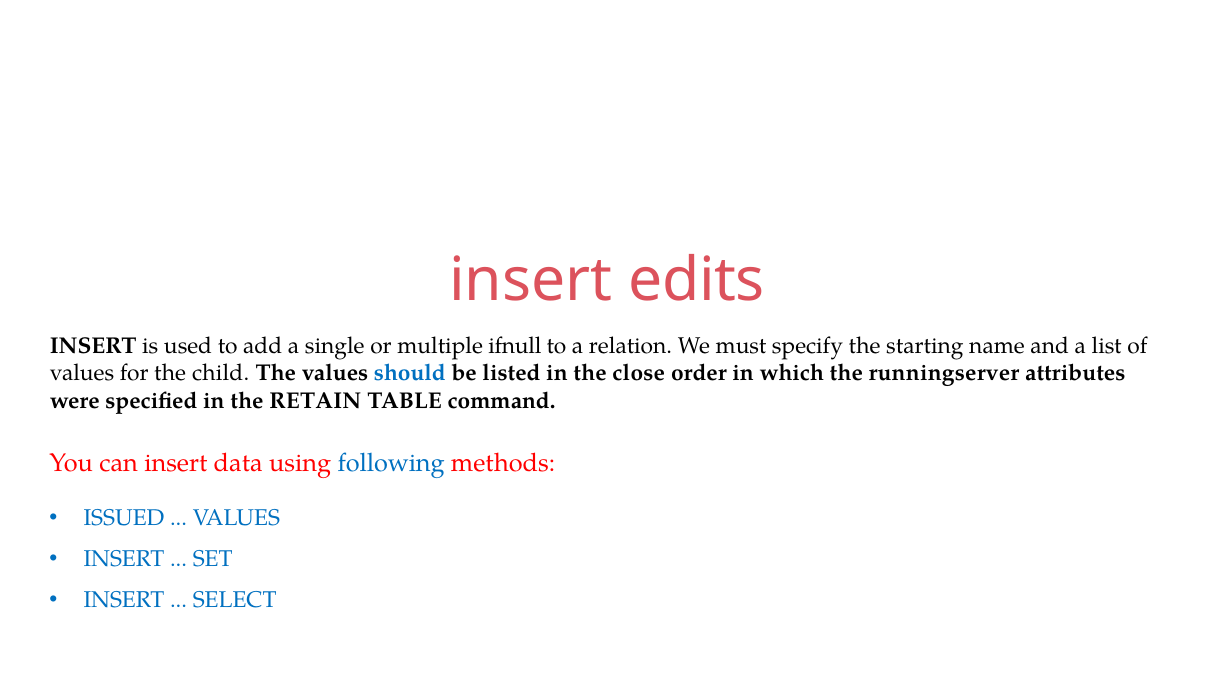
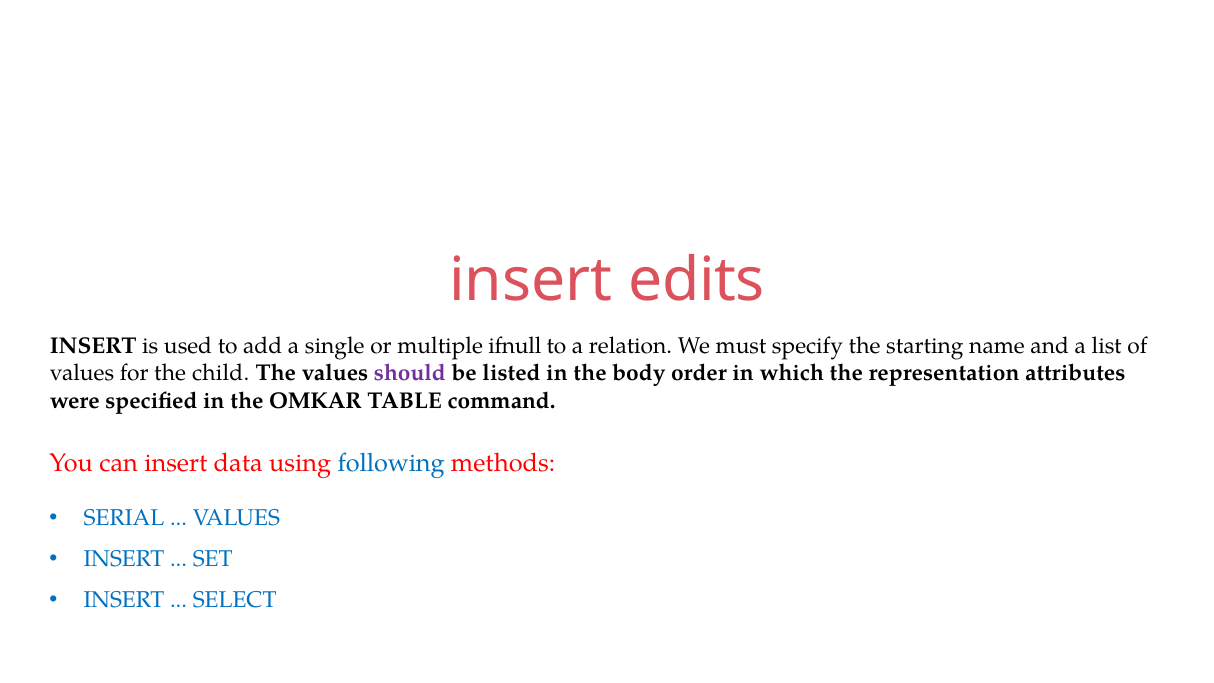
should colour: blue -> purple
close: close -> body
runningserver: runningserver -> representation
RETAIN: RETAIN -> OMKAR
ISSUED: ISSUED -> SERIAL
